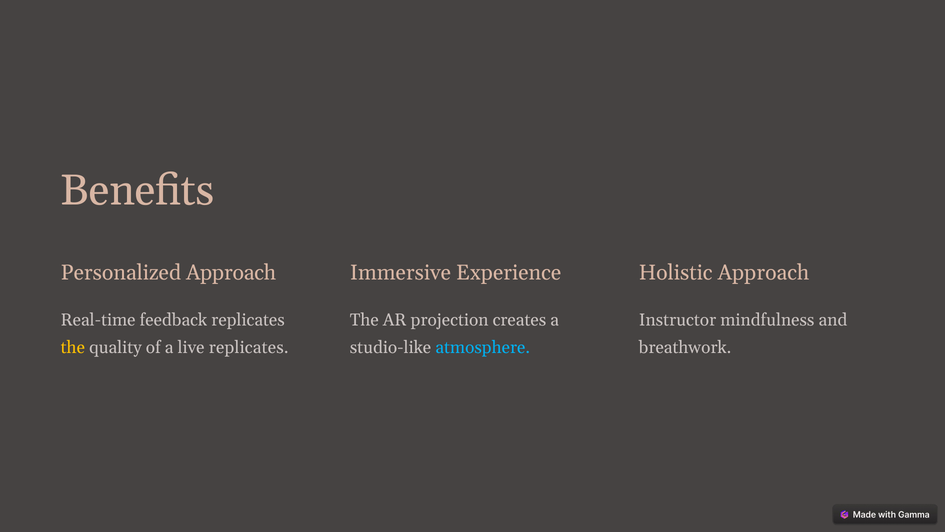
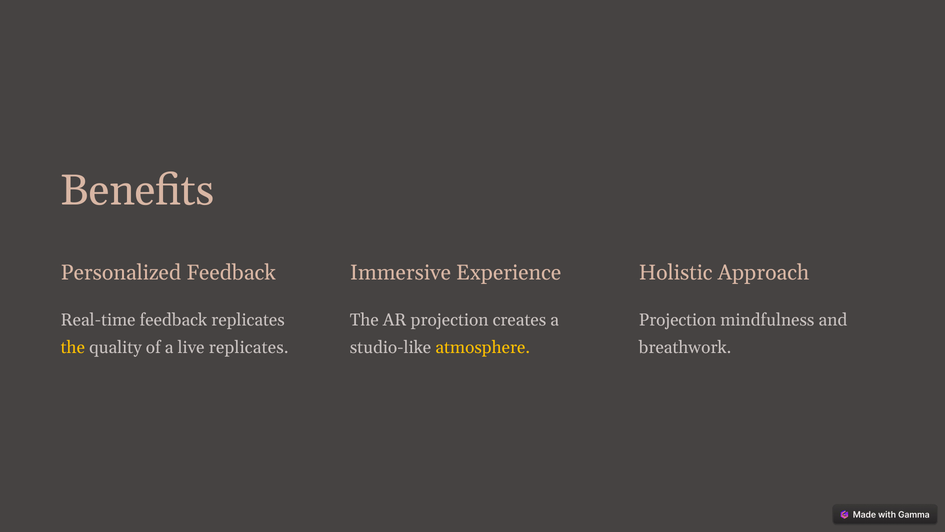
Personalized Approach: Approach -> Feedback
Instructor at (678, 320): Instructor -> Projection
atmosphere colour: light blue -> yellow
